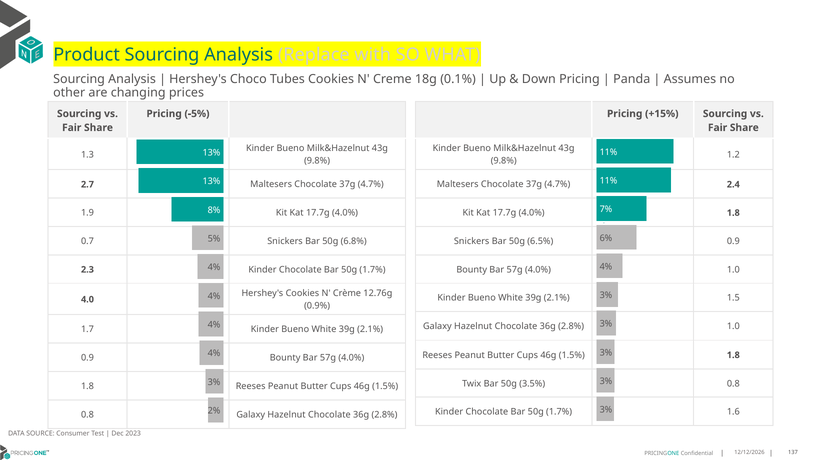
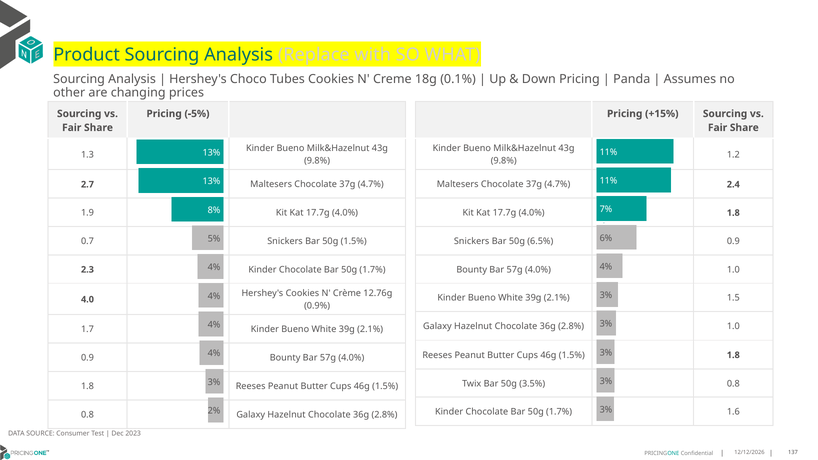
50g 6.8%: 6.8% -> 1.5%
